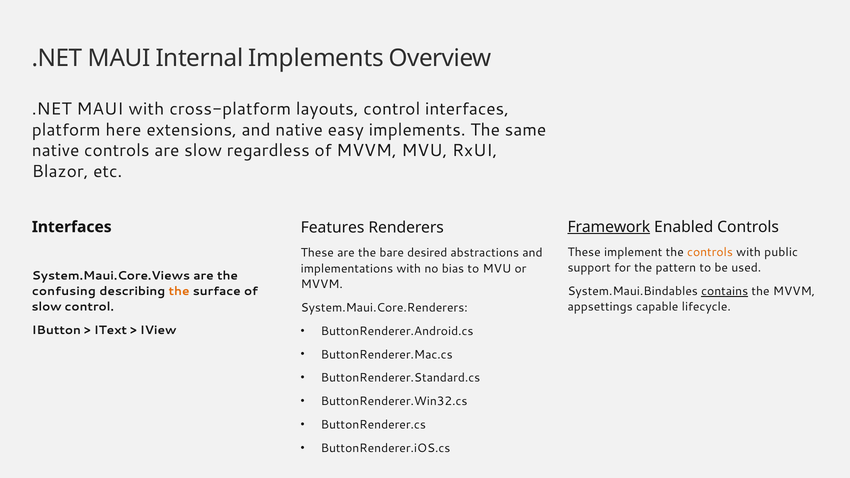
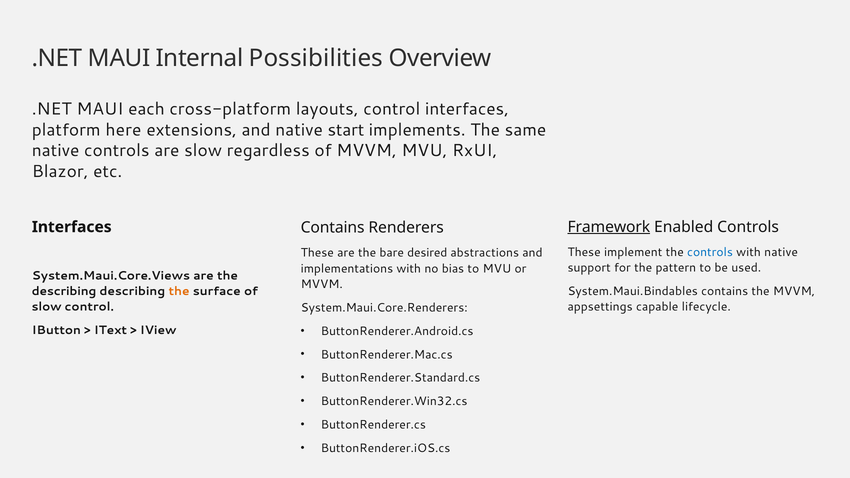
Internal Implements: Implements -> Possibilities
MAUI with: with -> each
easy: easy -> start
Features at (333, 228): Features -> Contains
controls at (710, 252) colour: orange -> blue
with public: public -> native
confusing at (64, 291): confusing -> describing
contains at (725, 291) underline: present -> none
